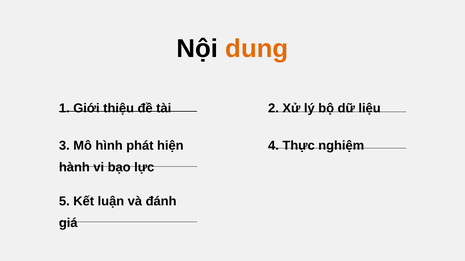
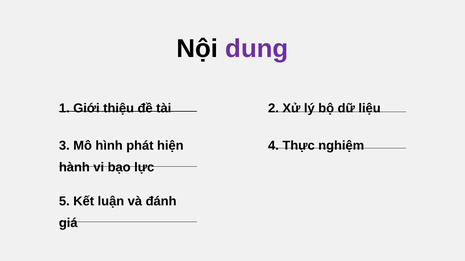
dung colour: orange -> purple
